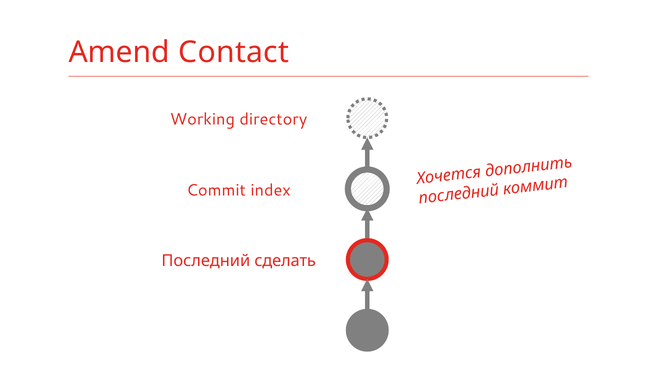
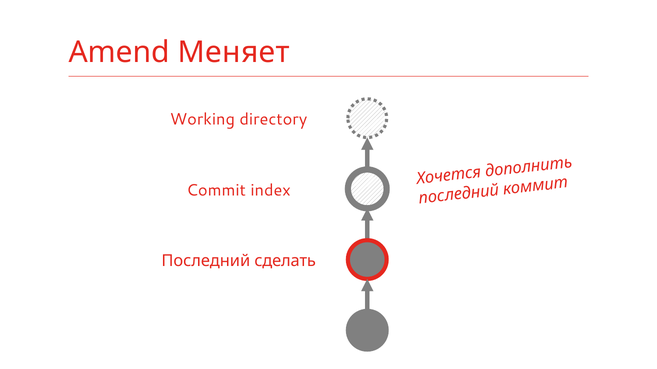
Contact: Contact -> Меняет
